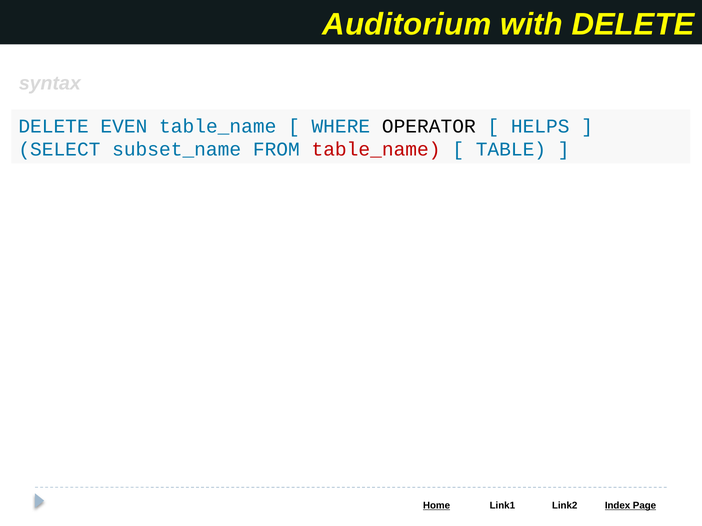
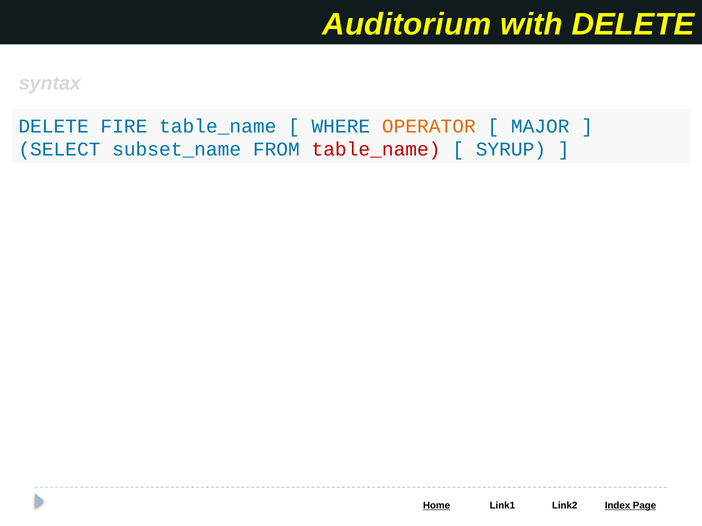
EVEN: EVEN -> FIRE
OPERATOR colour: black -> orange
HELPS: HELPS -> MAJOR
TABLE: TABLE -> SYRUP
